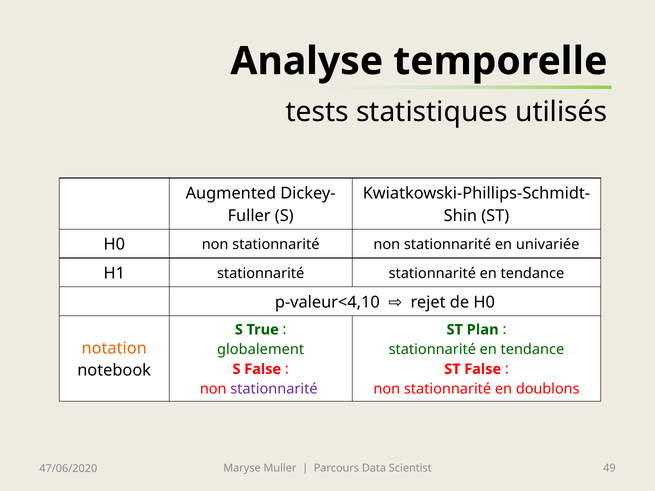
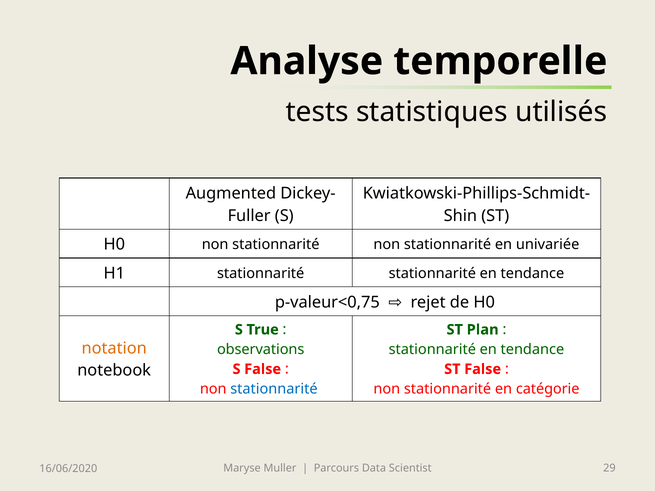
p-valeur<4,10: p-valeur<4,10 -> p-valeur<0,75
globalement: globalement -> observations
stationnarité at (274, 389) colour: purple -> blue
doublons: doublons -> catégorie
49: 49 -> 29
47/06/2020: 47/06/2020 -> 16/06/2020
